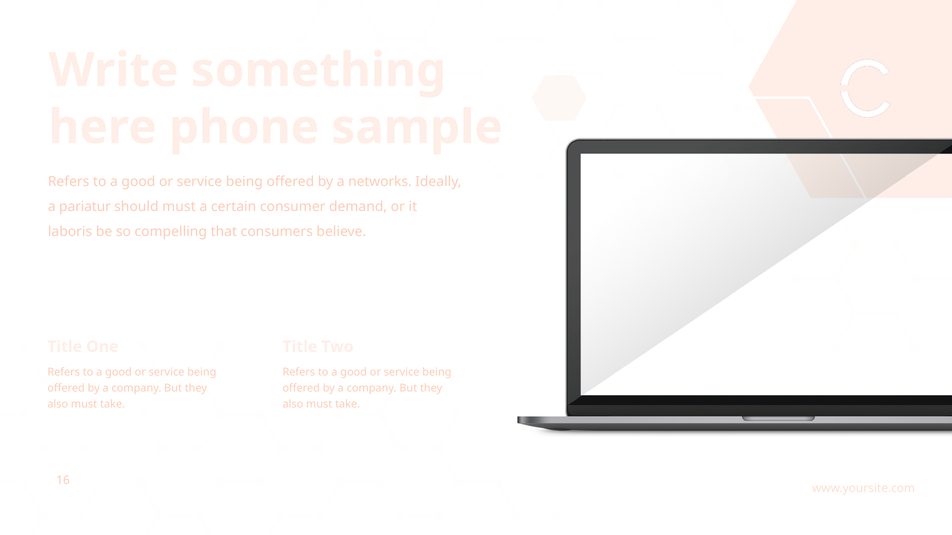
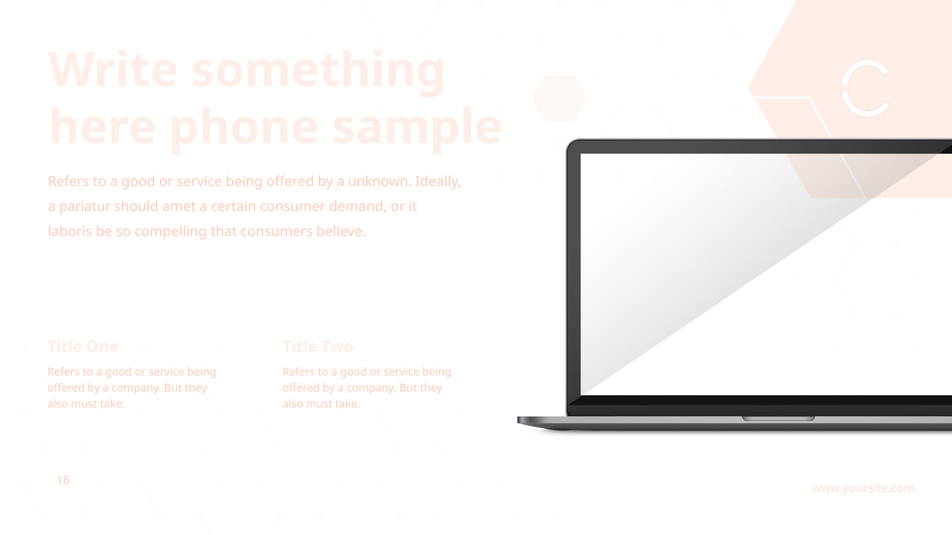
networks: networks -> unknown
should must: must -> amet
